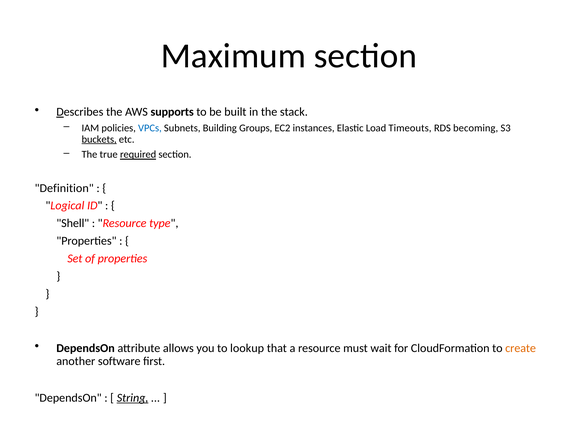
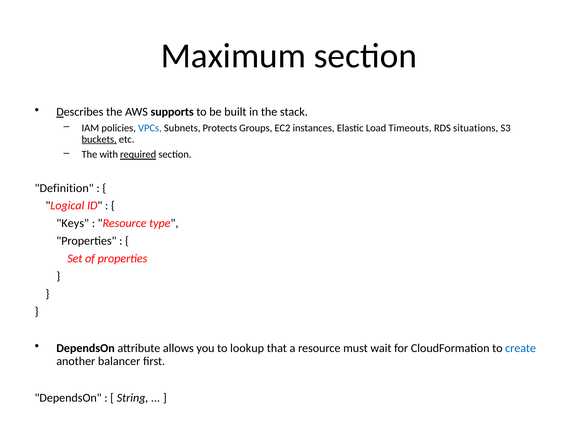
Building: Building -> Protects
becoming: becoming -> situations
true: true -> with
Shell: Shell -> Keys
create colour: orange -> blue
software: software -> balancer
String underline: present -> none
